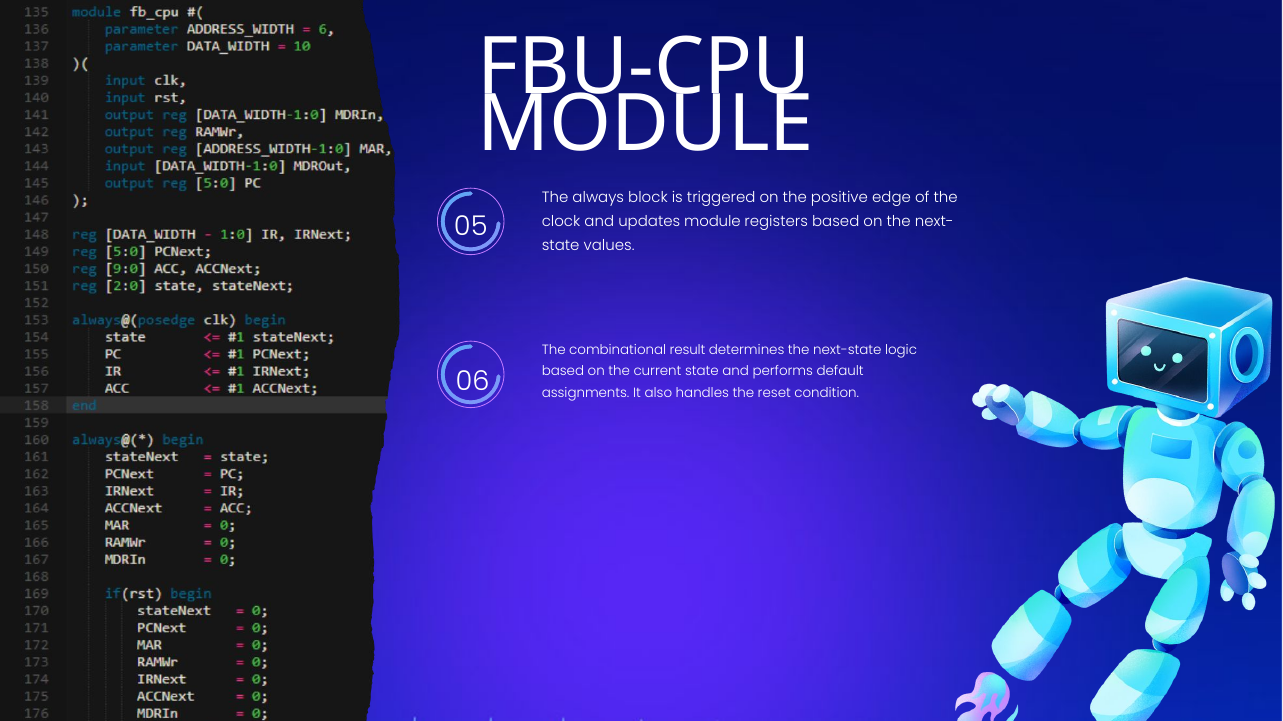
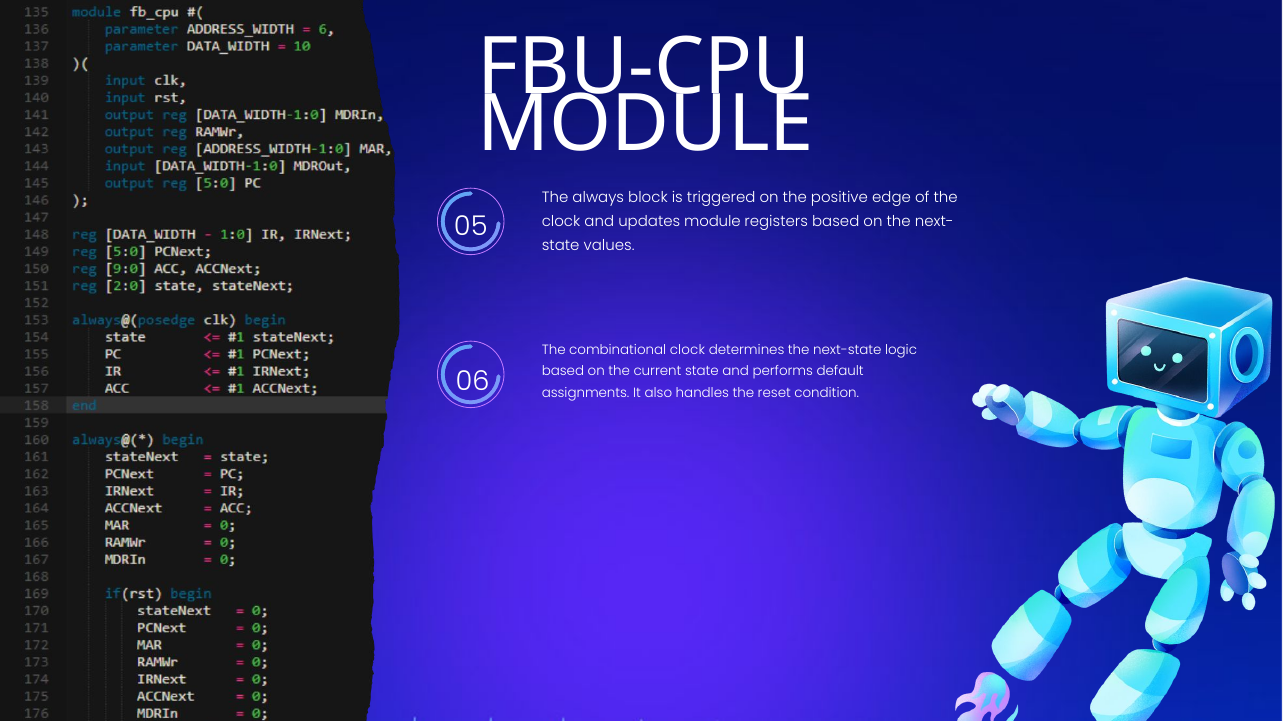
combinational result: result -> clock
